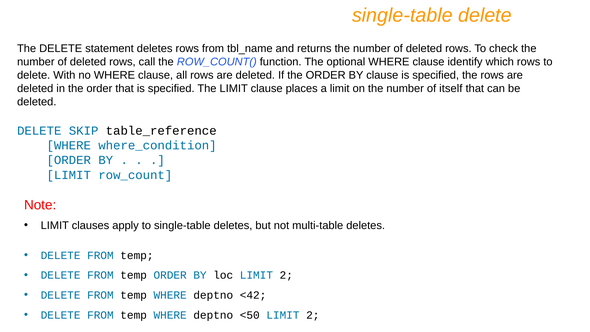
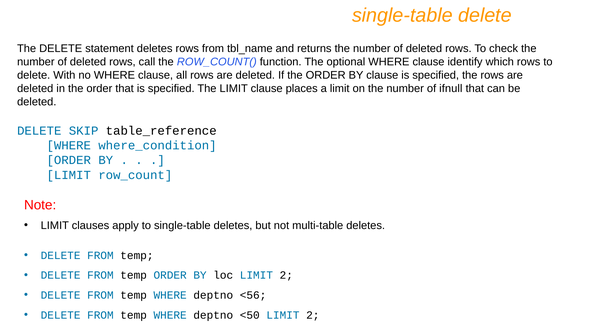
itself: itself -> ifnull
<42: <42 -> <56
